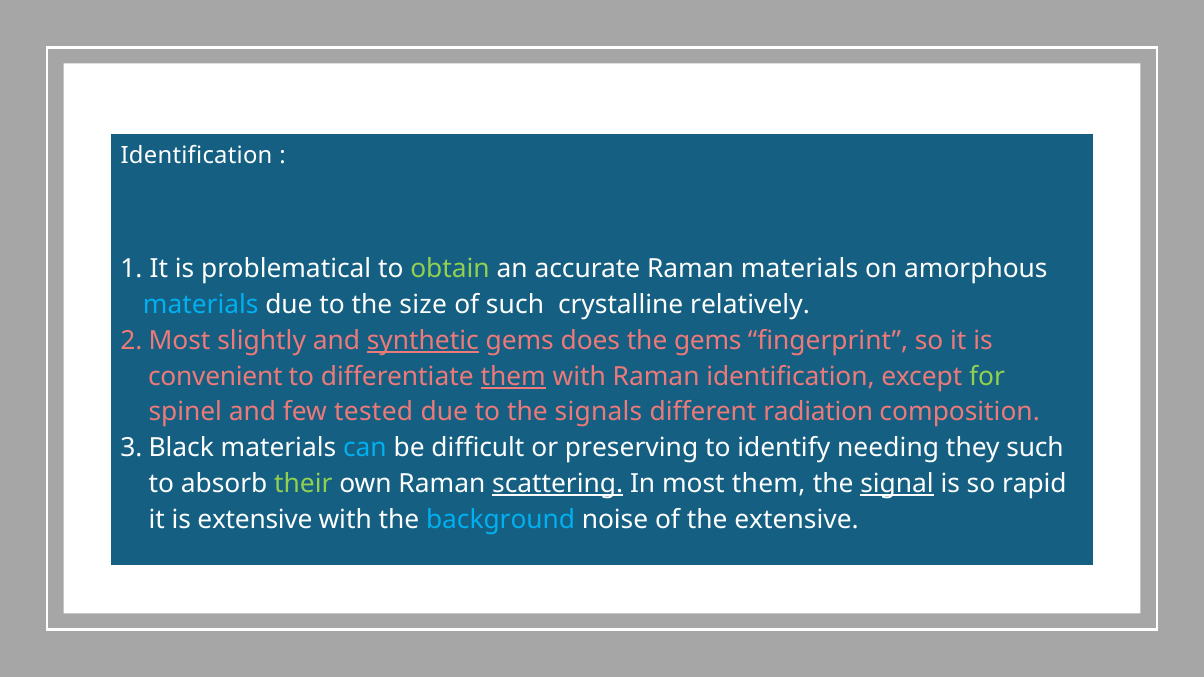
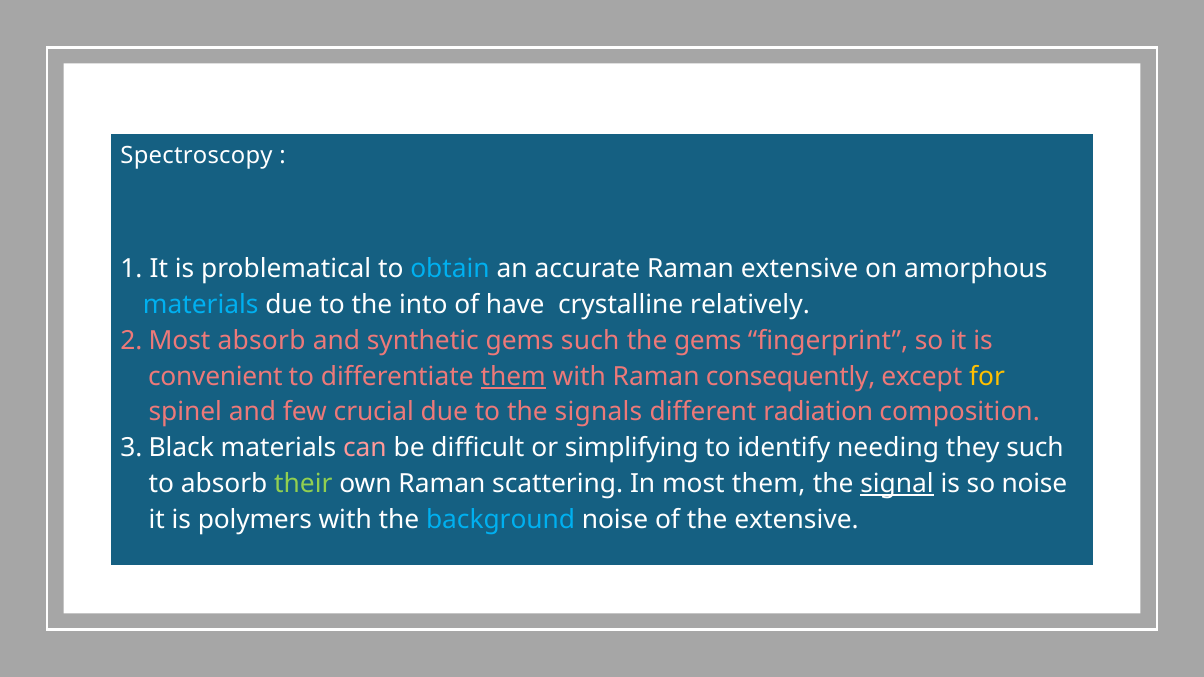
Identification at (197, 155): Identification -> Spectroscopy
obtain colour: light green -> light blue
Raman materials: materials -> extensive
size: size -> into
of such: such -> have
slightly at (262, 341): slightly -> absorb
synthetic underline: present -> none
gems does: does -> such
Raman identification: identification -> consequently
for colour: light green -> yellow
tested: tested -> crucial
can colour: light blue -> pink
preserving: preserving -> simplifying
scattering underline: present -> none
so rapid: rapid -> noise
is extensive: extensive -> polymers
